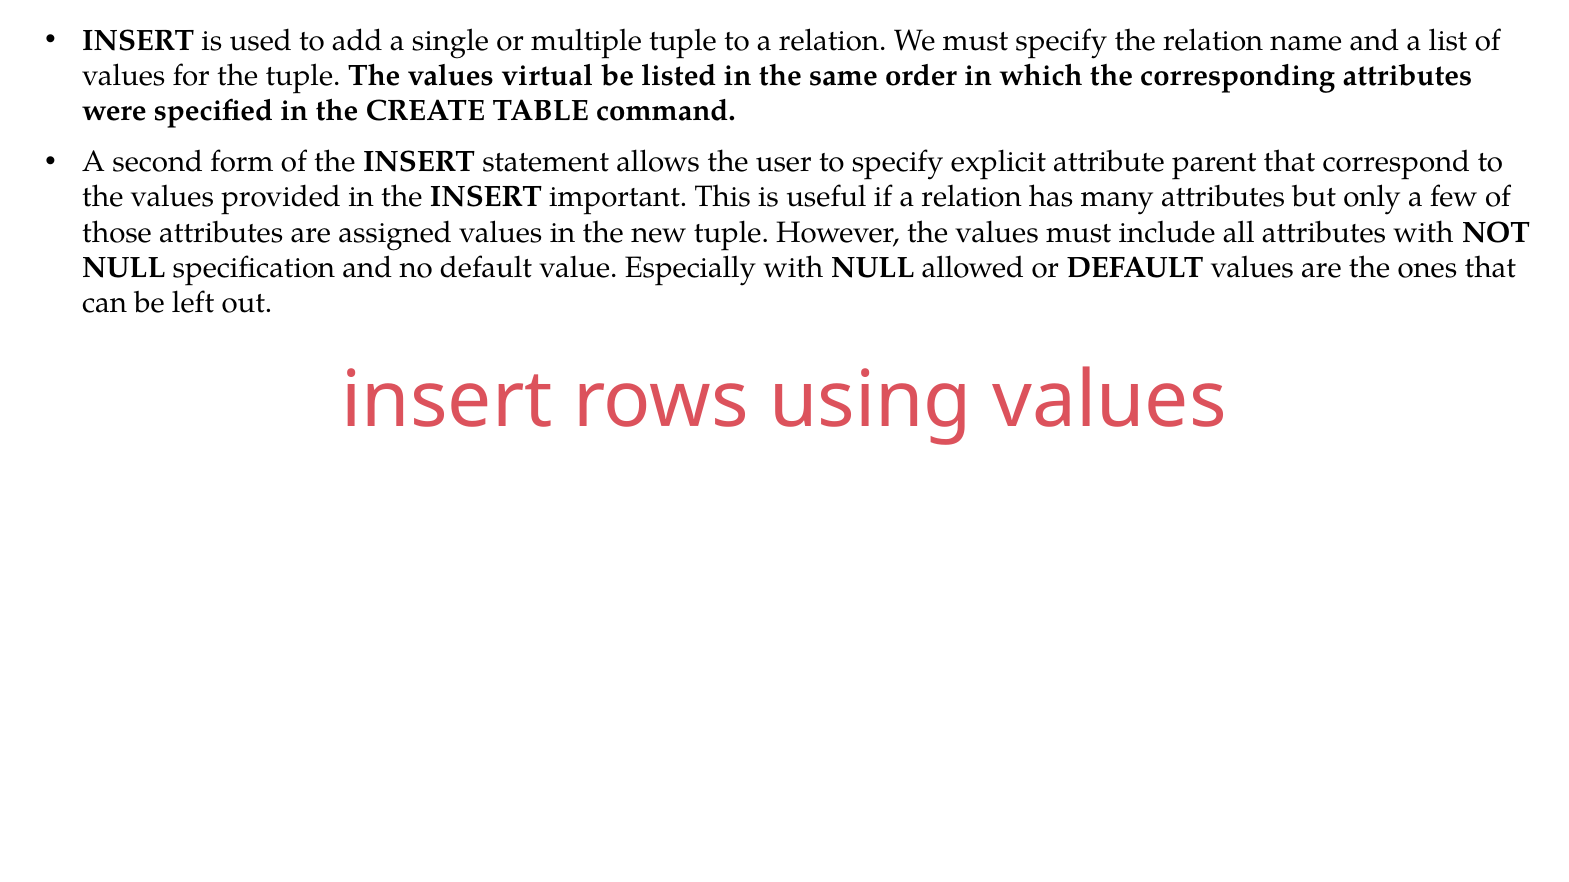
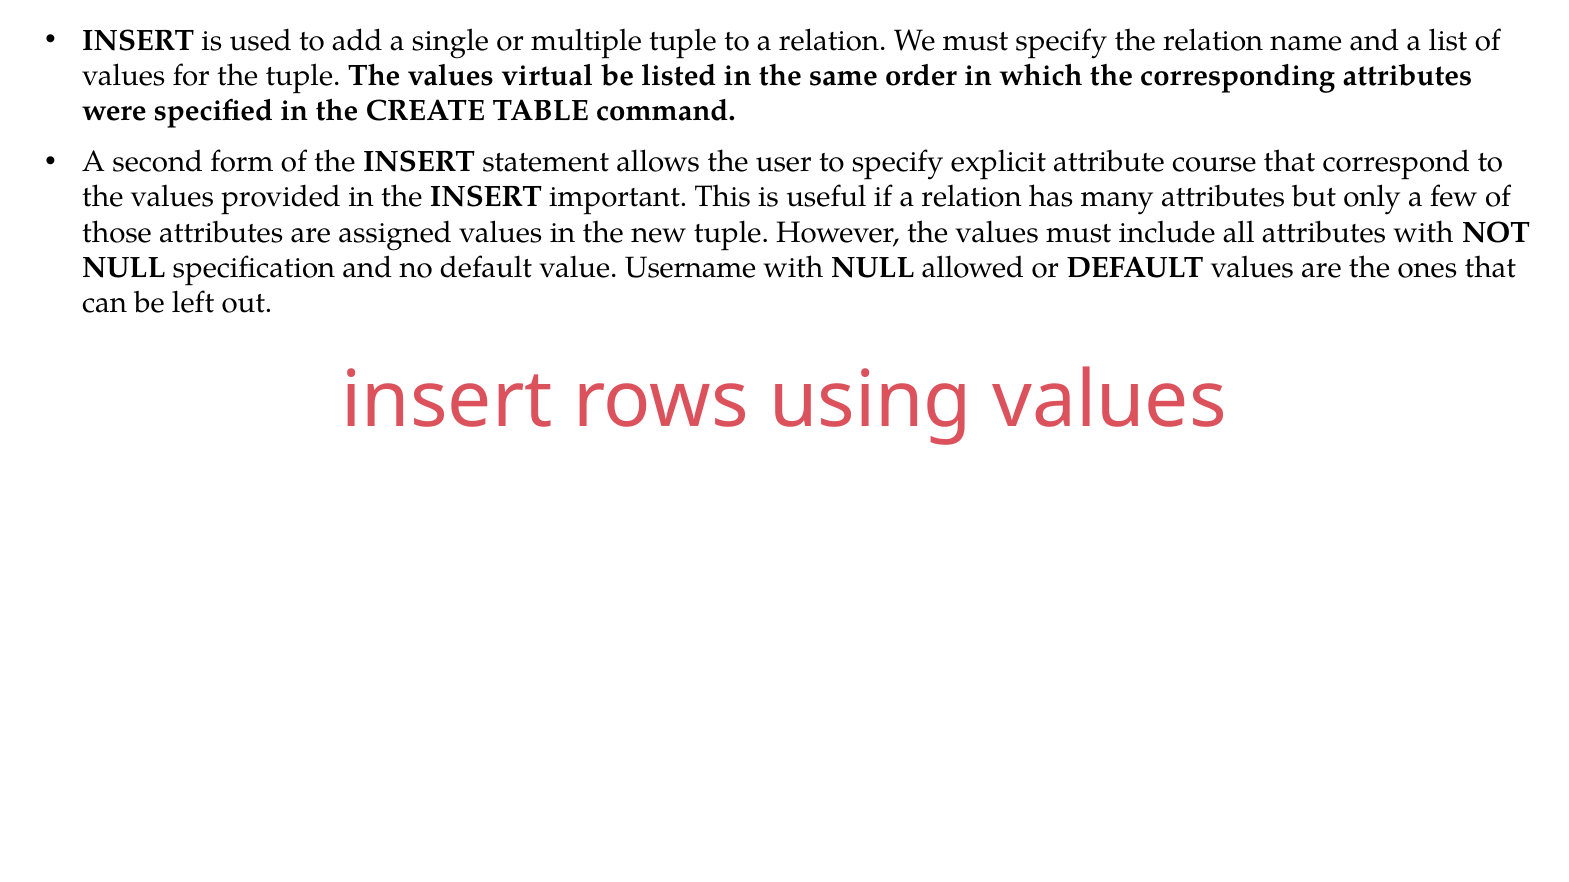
parent: parent -> course
Especially: Especially -> Username
